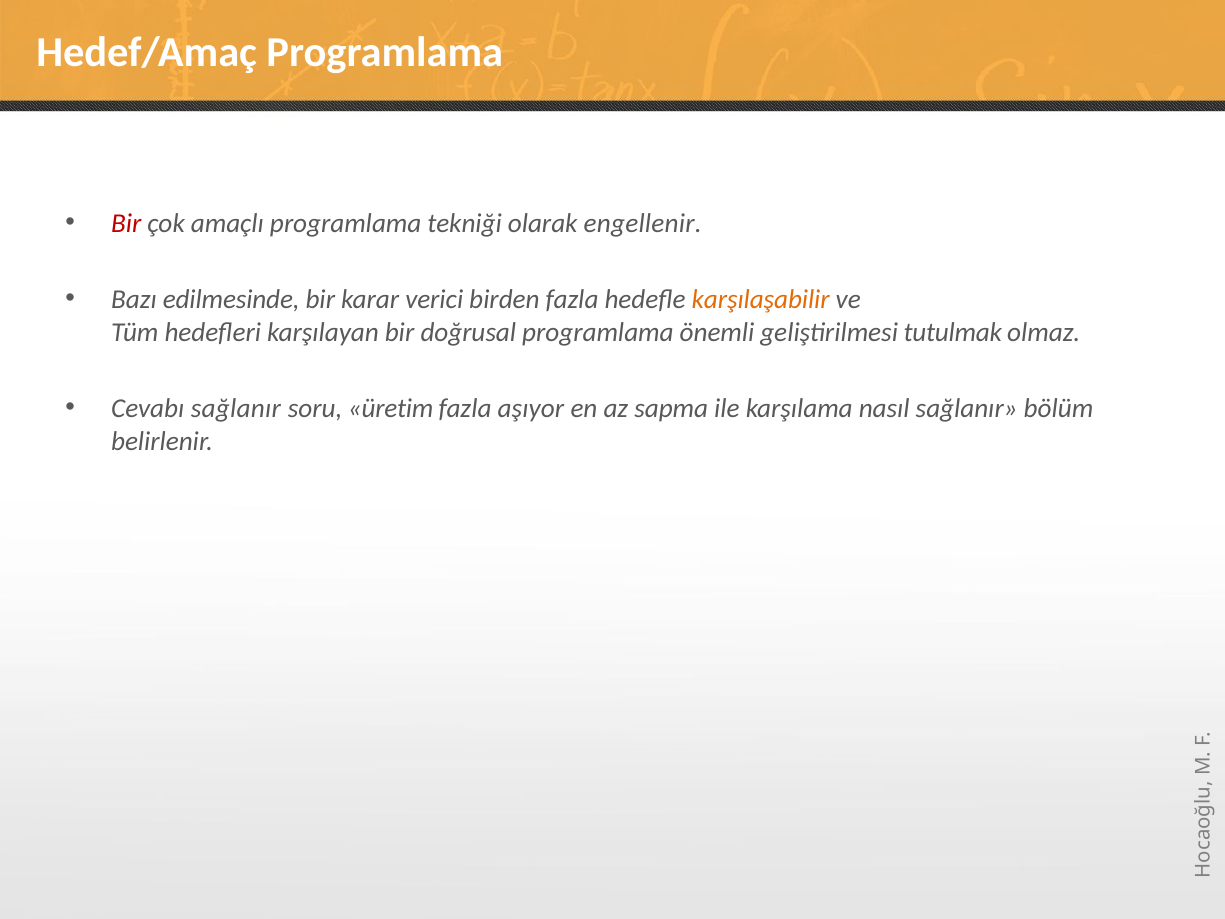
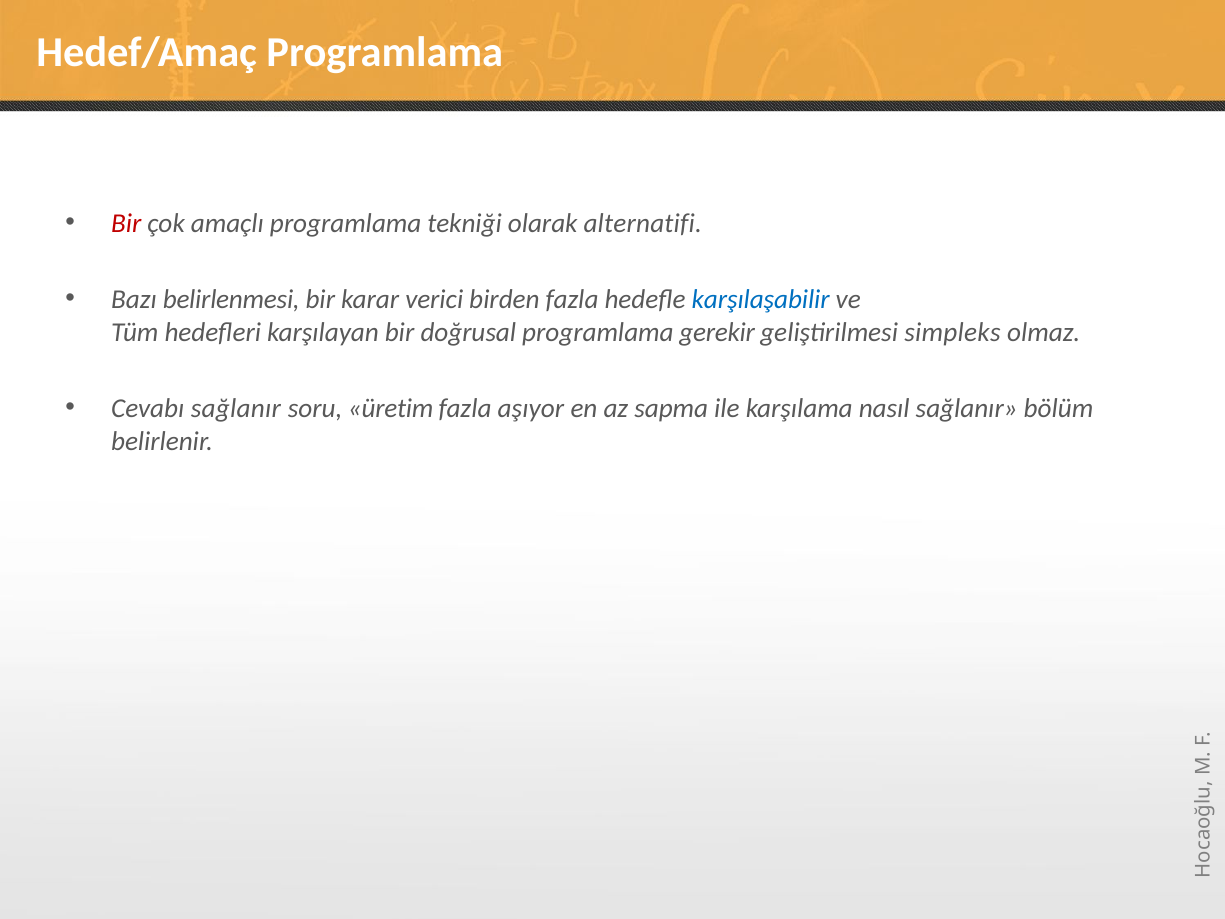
engellenir: engellenir -> alternatifi
edilmesinde: edilmesinde -> belirlenmesi
karşılaşabilir colour: orange -> blue
önemli: önemli -> gerekir
tutulmak: tutulmak -> simpleks
